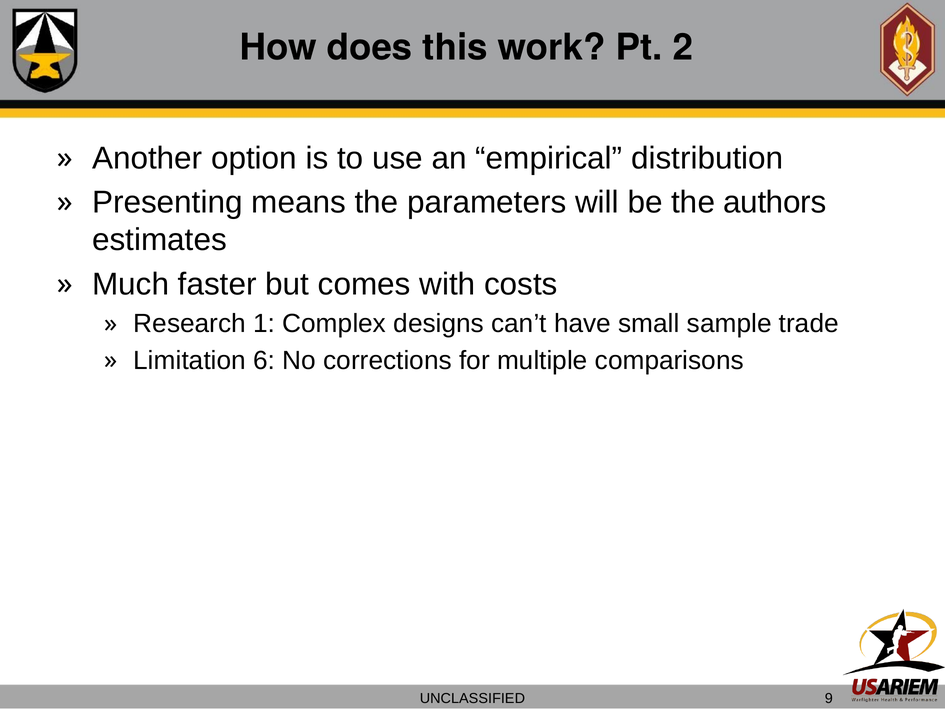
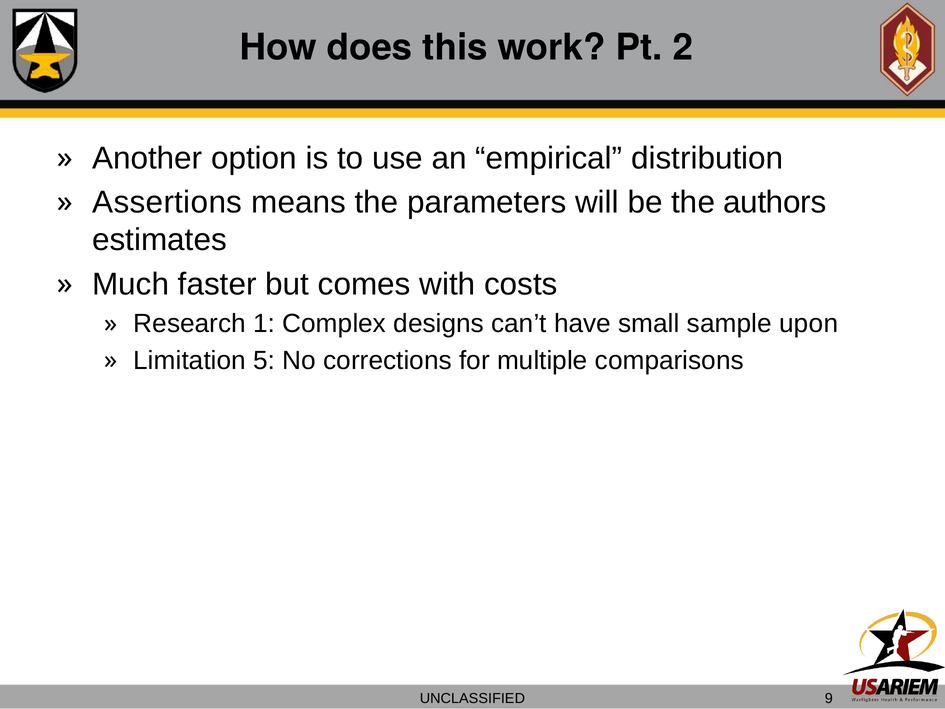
Presenting: Presenting -> Assertions
trade: trade -> upon
6: 6 -> 5
